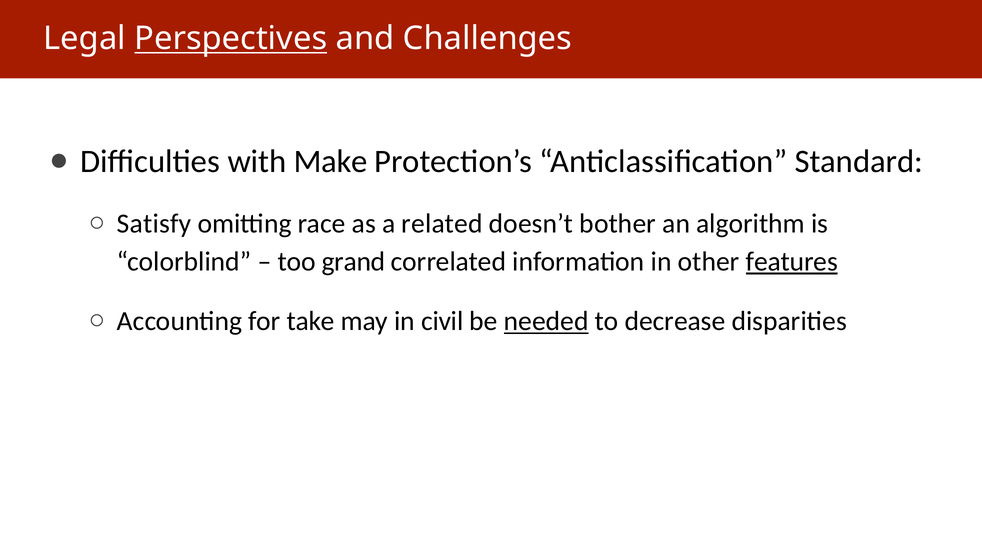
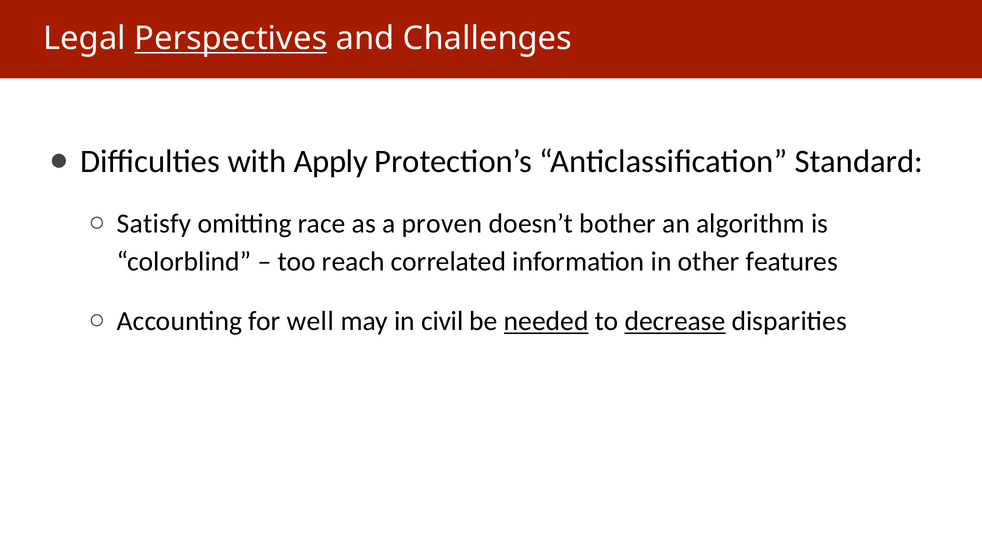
Make: Make -> Apply
related: related -> proven
grand: grand -> reach
features underline: present -> none
take: take -> well
decrease underline: none -> present
